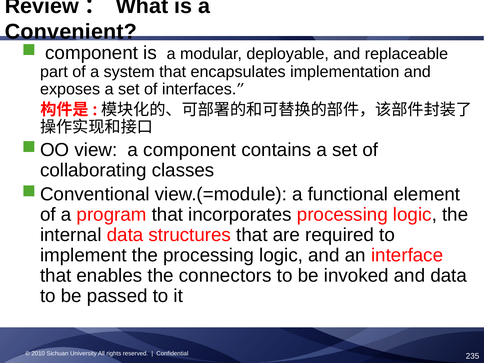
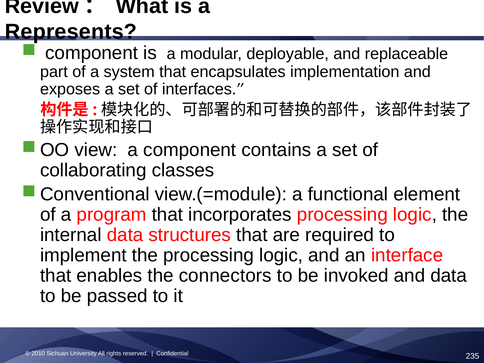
Convenient: Convenient -> Represents
